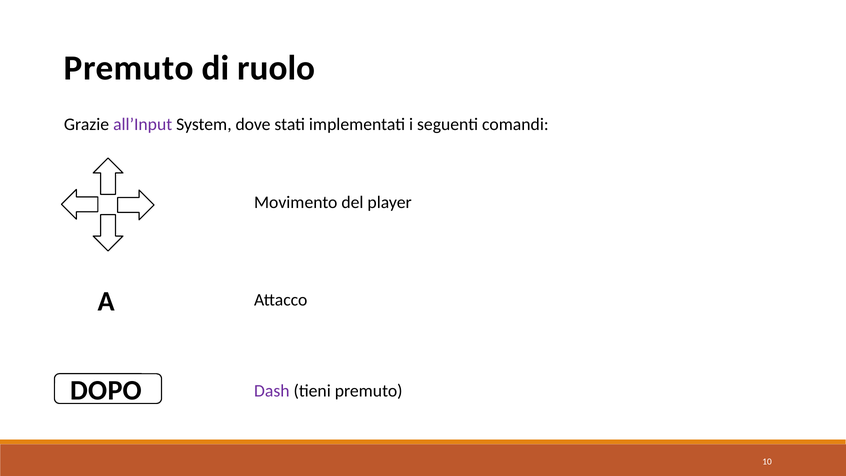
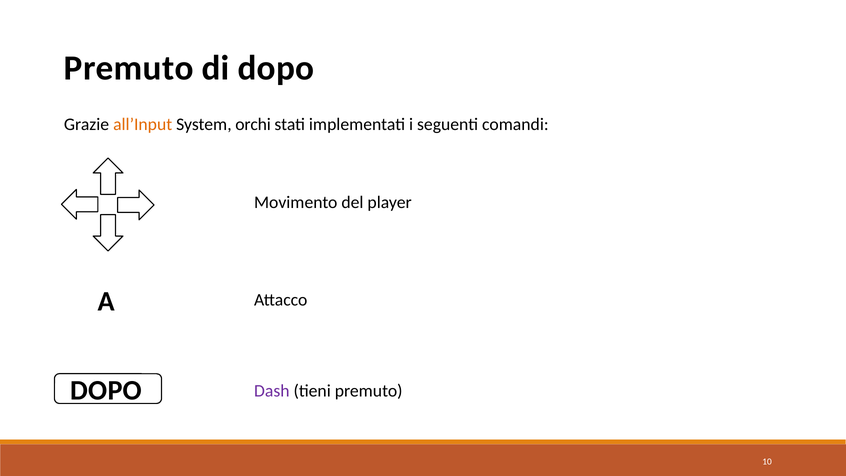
di ruolo: ruolo -> dopo
all’Input colour: purple -> orange
dove: dove -> orchi
